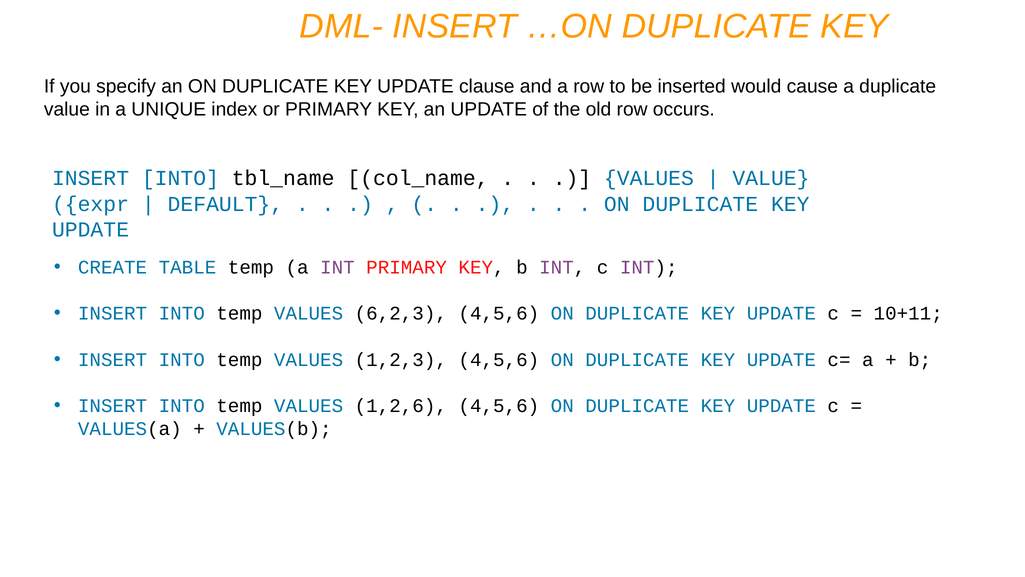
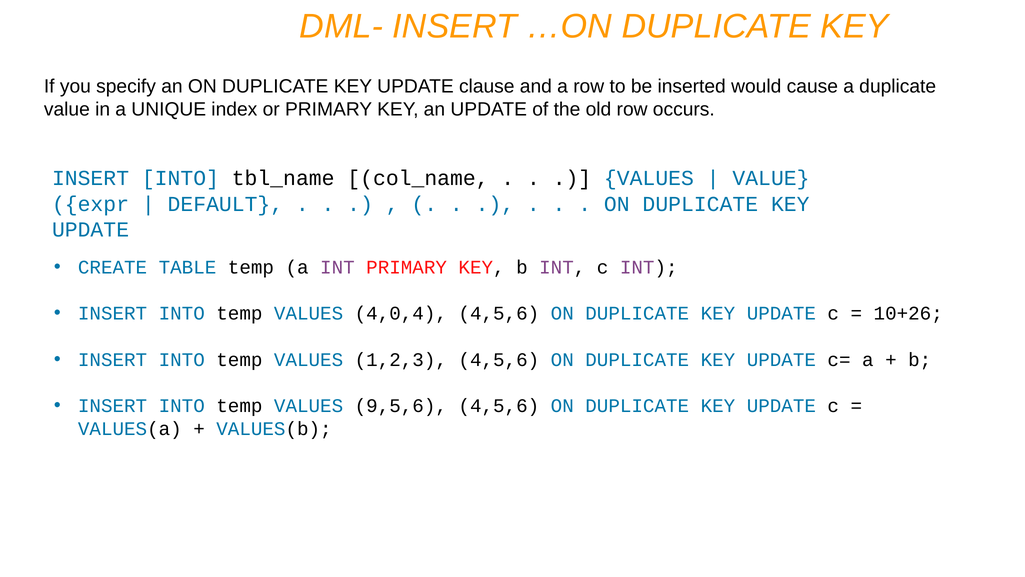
6,2,3: 6,2,3 -> 4,0,4
10+11: 10+11 -> 10+26
1,2,6: 1,2,6 -> 9,5,6
